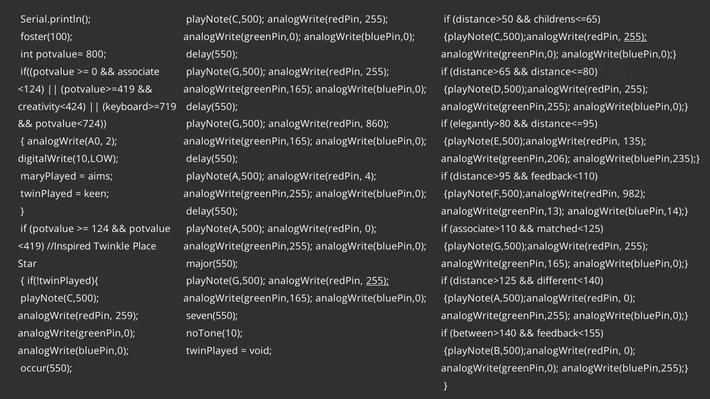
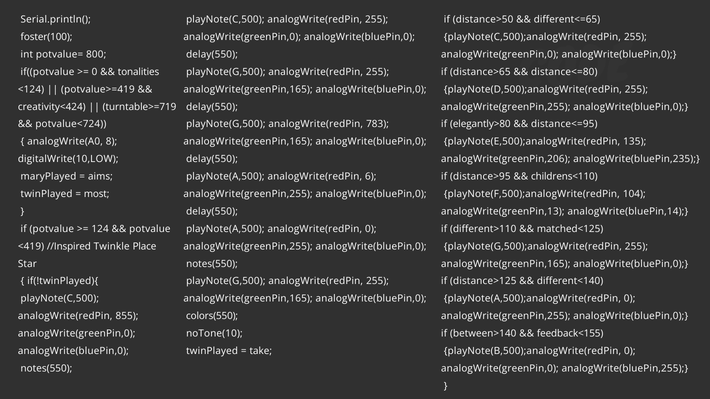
childrens<=65: childrens<=65 -> different<=65
255 at (635, 37) underline: present -> none
associate: associate -> tonalities
keyboard>=719: keyboard>=719 -> turntable>=719
860: 860 -> 783
2: 2 -> 8
4: 4 -> 6
feedback<110: feedback<110 -> childrens<110
keen: keen -> most
982: 982 -> 104
associate>110: associate>110 -> different>110
major(550 at (212, 264): major(550 -> notes(550
255 at (378, 281) underline: present -> none
259: 259 -> 855
seven(550: seven(550 -> colors(550
void: void -> take
occur(550 at (46, 369): occur(550 -> notes(550
